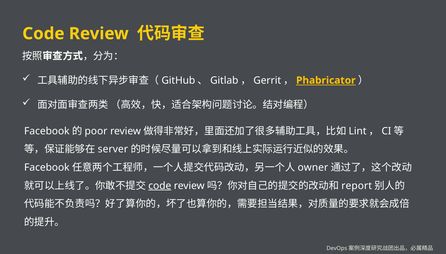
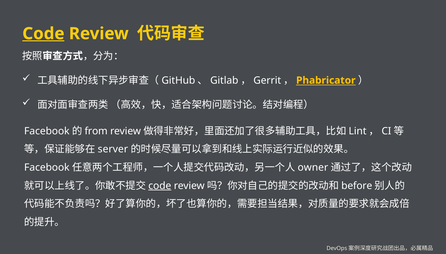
Code at (43, 34) underline: none -> present
poor: poor -> from
report: report -> before
